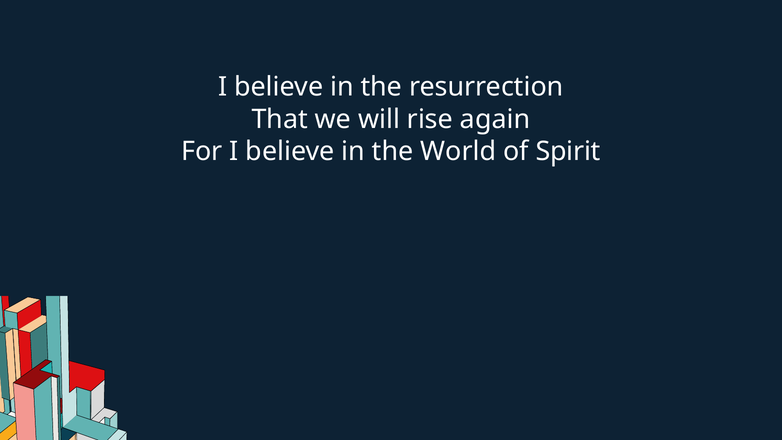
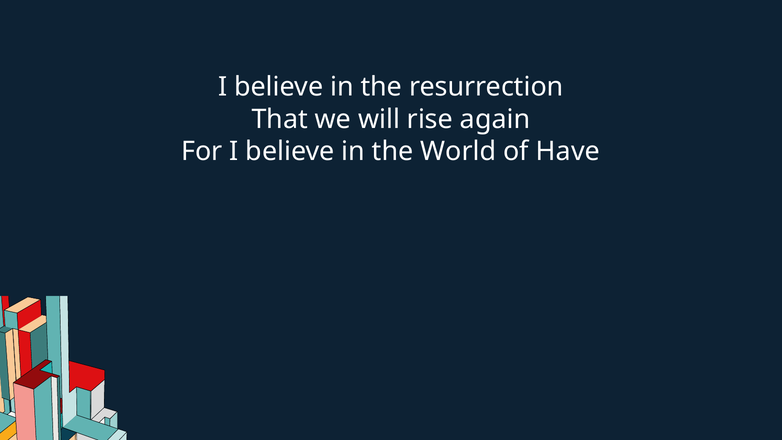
Spirit: Spirit -> Have
